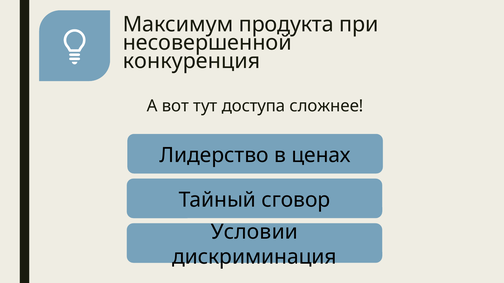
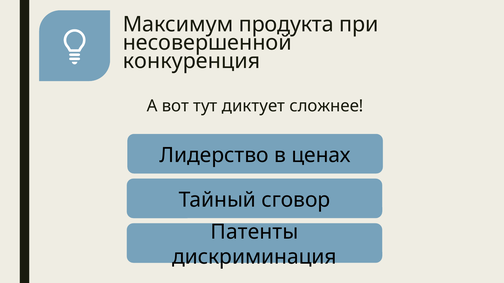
доступа: доступа -> диктует
Условии: Условии -> Патенты
